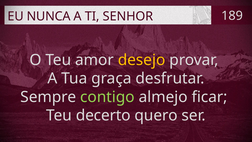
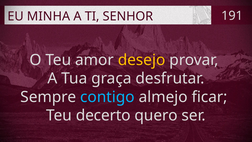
NUNCA: NUNCA -> MINHA
189: 189 -> 191
contigo colour: light green -> light blue
